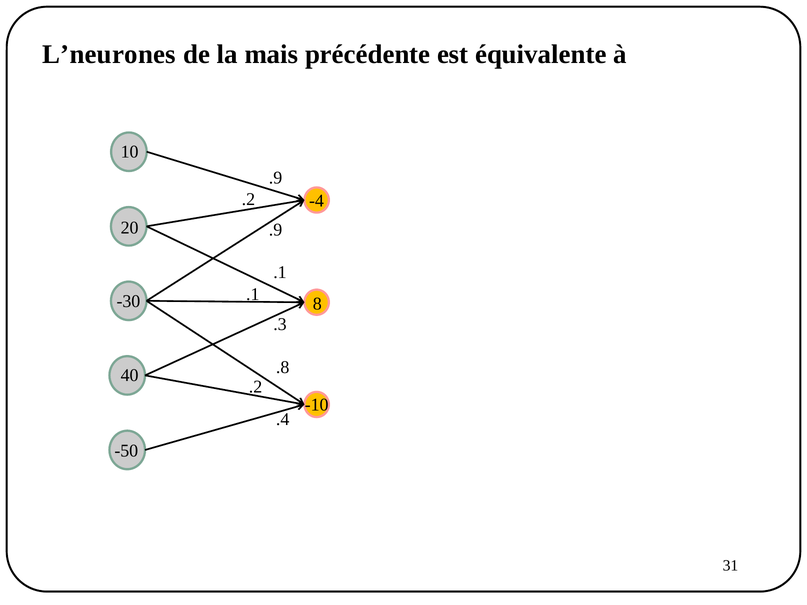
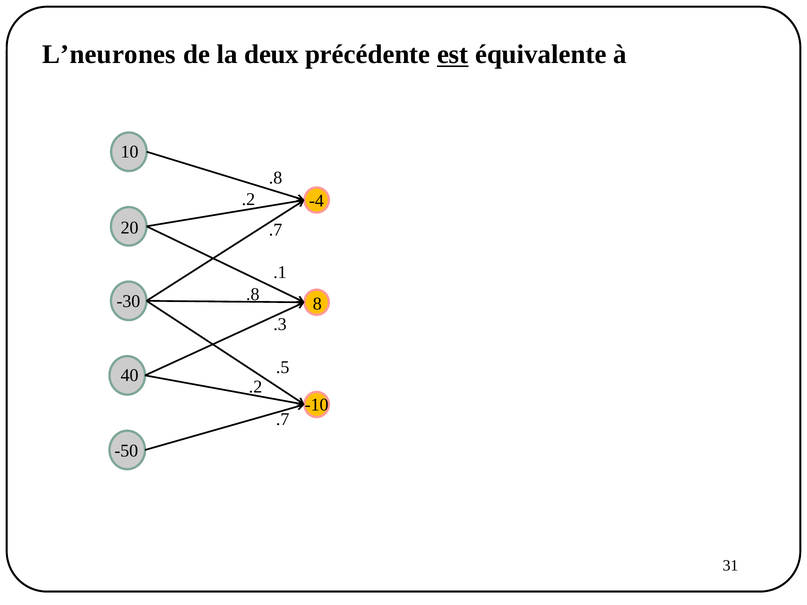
mais: mais -> deux
est underline: none -> present
.9 at (276, 178): .9 -> .8
.9 at (276, 230): .9 -> .7
.1 at (253, 294): .1 -> .8
.8: .8 -> .5
.4 at (283, 419): .4 -> .7
